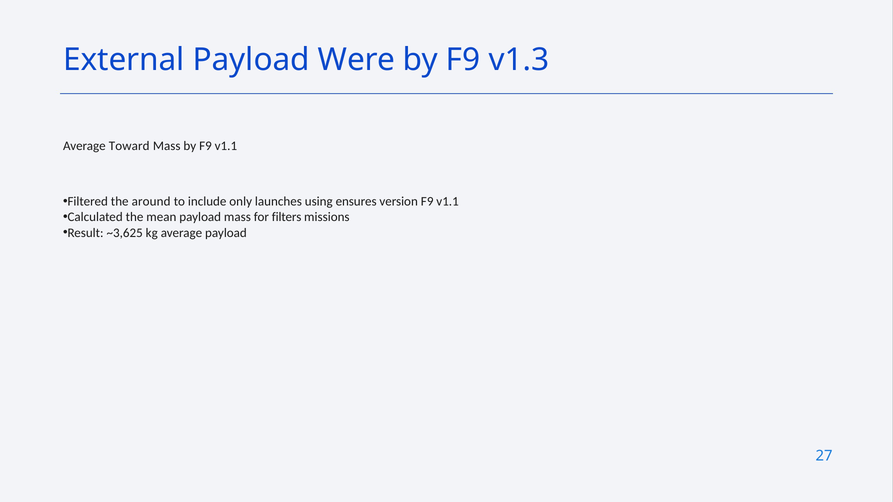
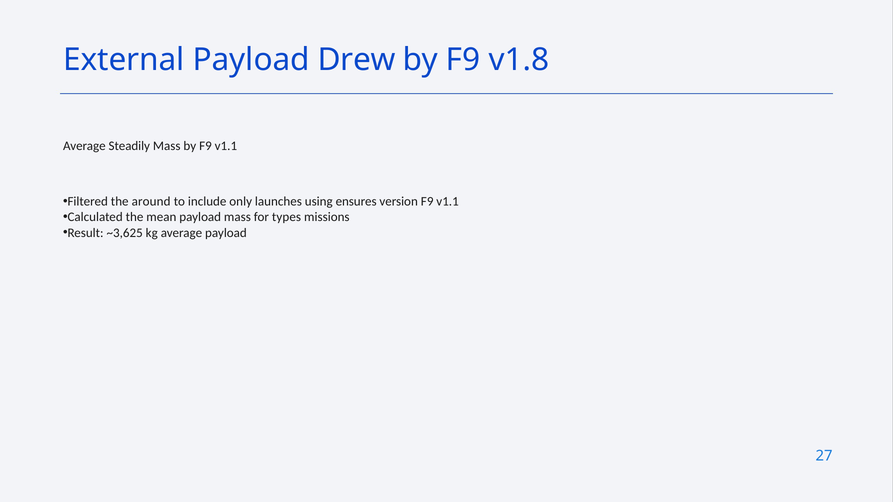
Were: Were -> Drew
v1.3: v1.3 -> v1.8
Toward: Toward -> Steadily
filters: filters -> types
